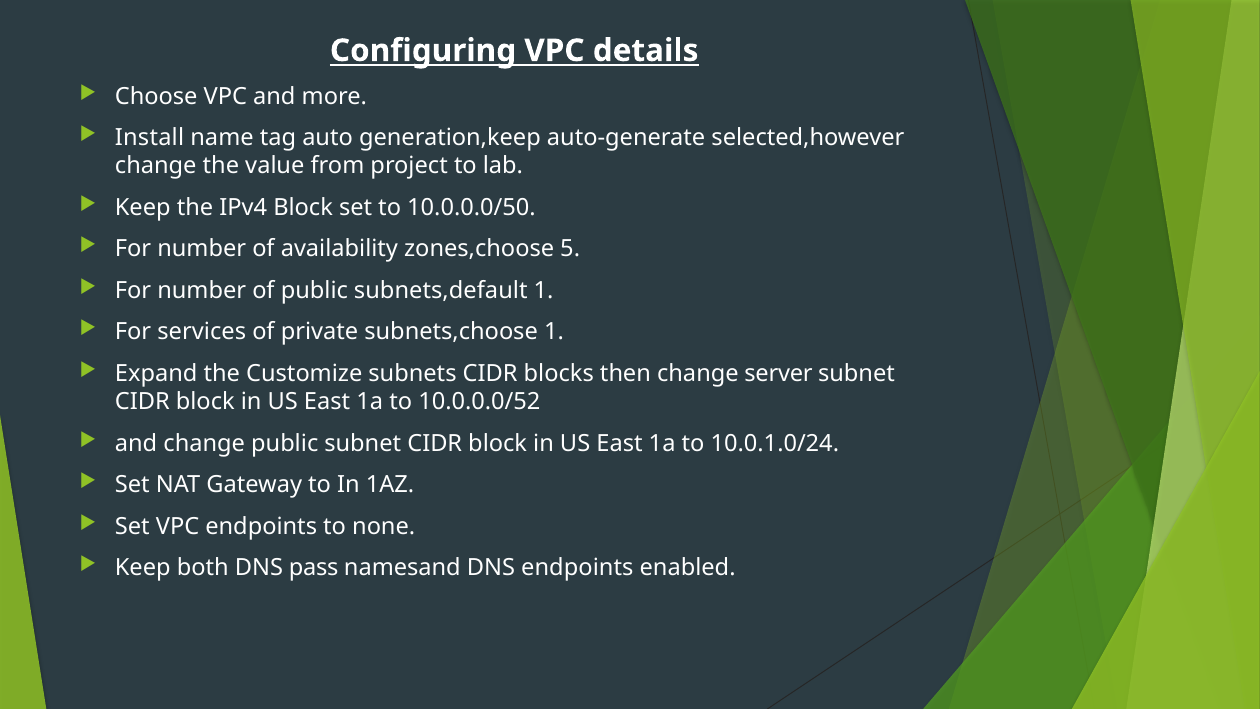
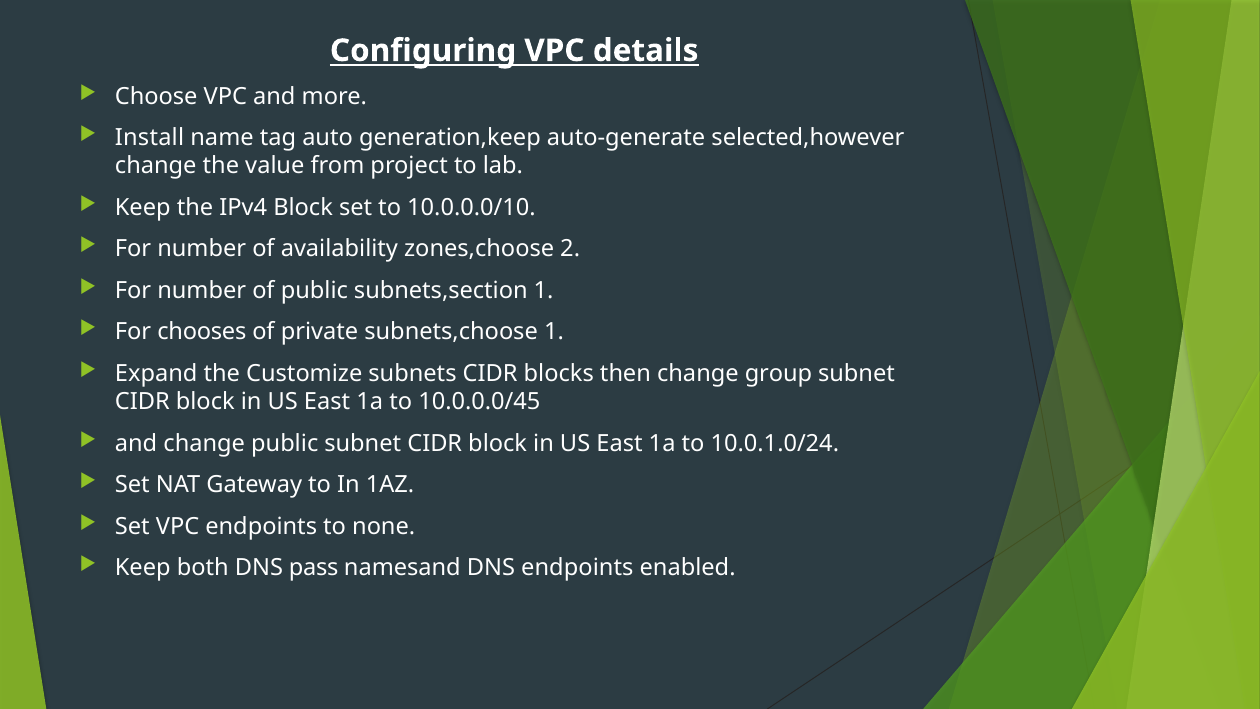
10.0.0.0/50: 10.0.0.0/50 -> 10.0.0.0/10
5: 5 -> 2
subnets,default: subnets,default -> subnets,section
services: services -> chooses
server: server -> group
10.0.0.0/52: 10.0.0.0/52 -> 10.0.0.0/45
